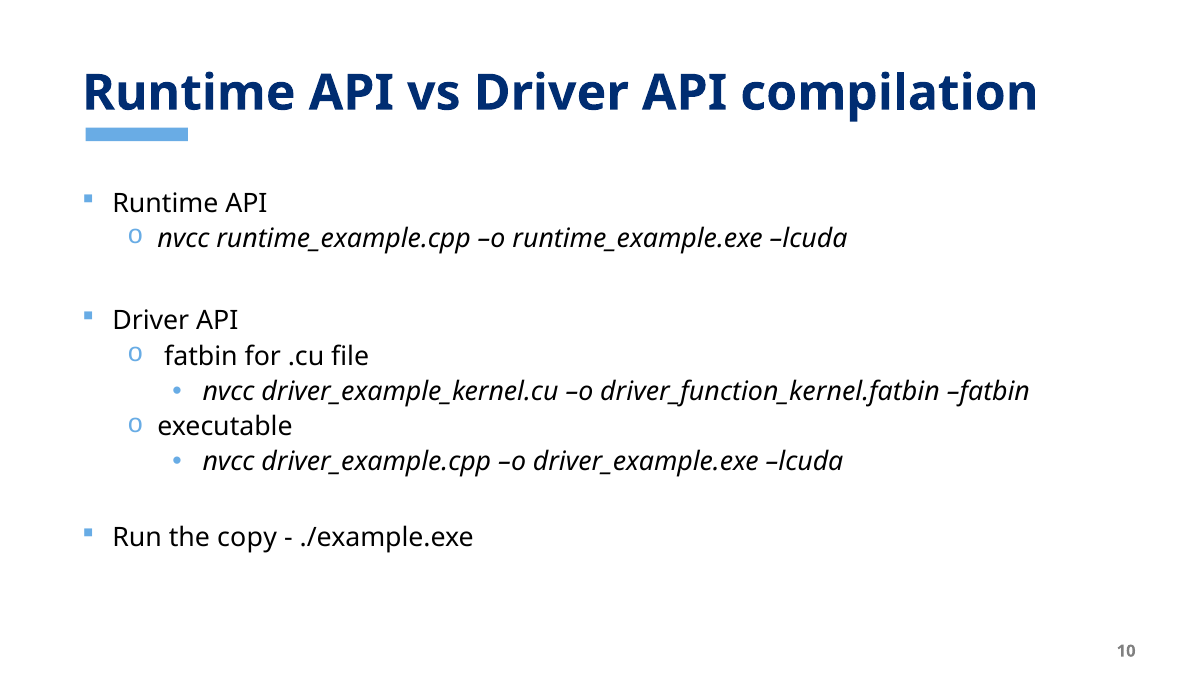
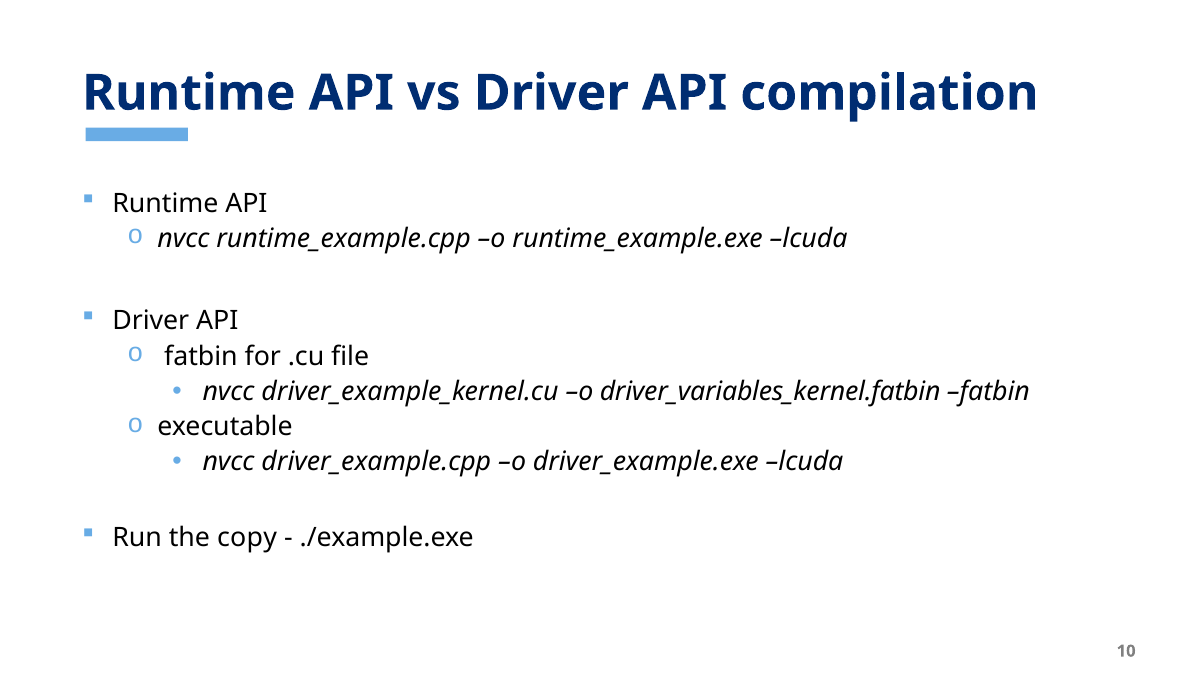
driver_function_kernel.fatbin: driver_function_kernel.fatbin -> driver_variables_kernel.fatbin
